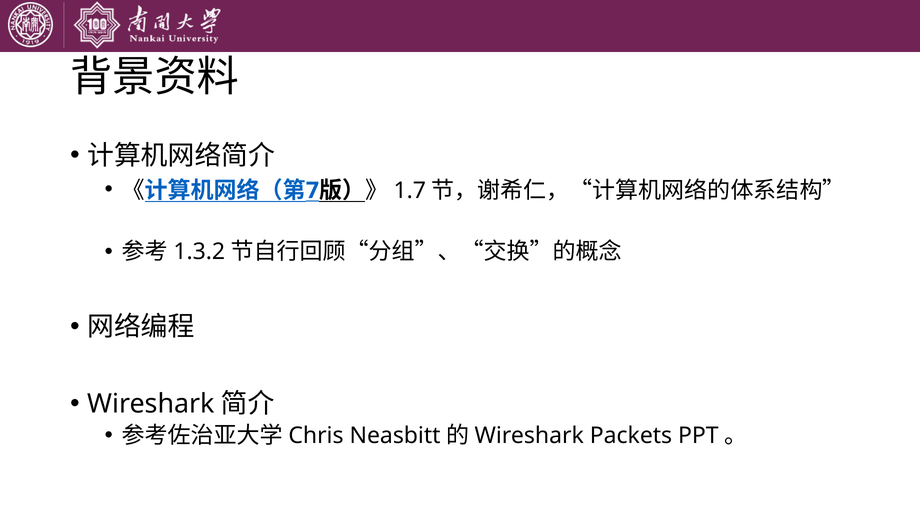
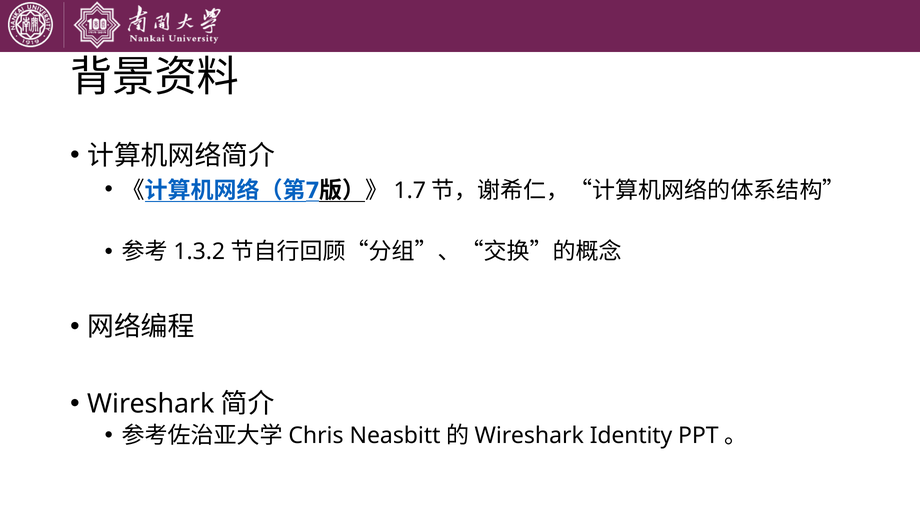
Packets: Packets -> Identity
